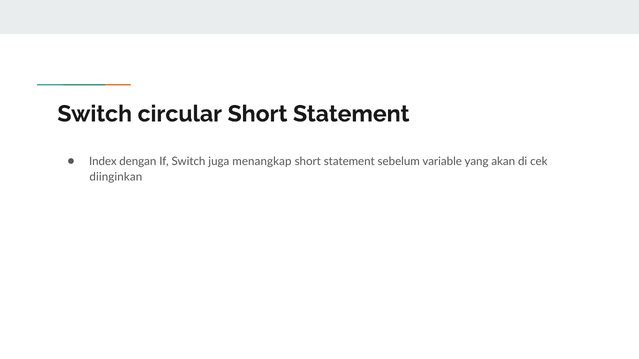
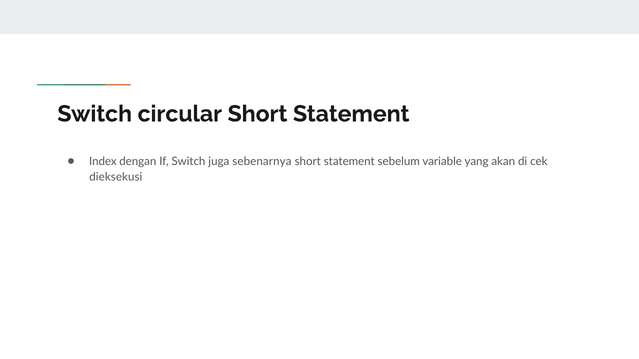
menangkap: menangkap -> sebenarnya
diinginkan: diinginkan -> dieksekusi
